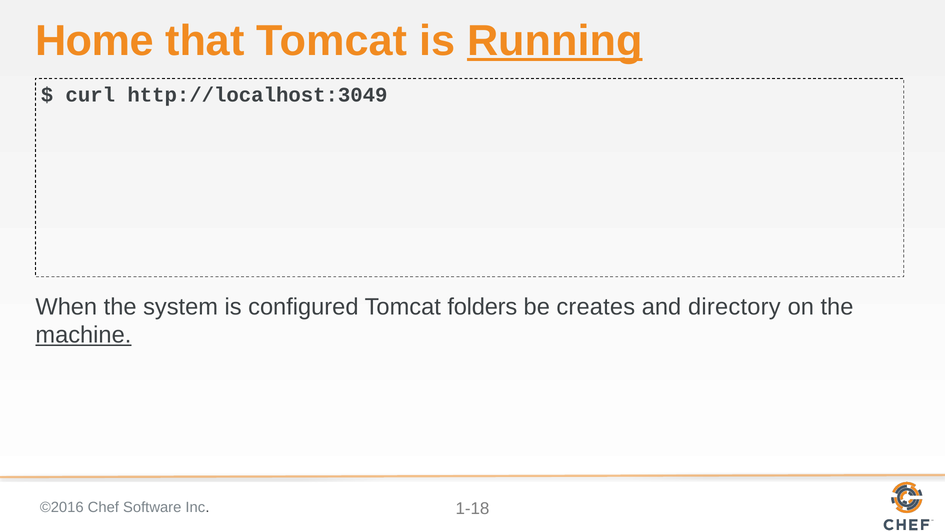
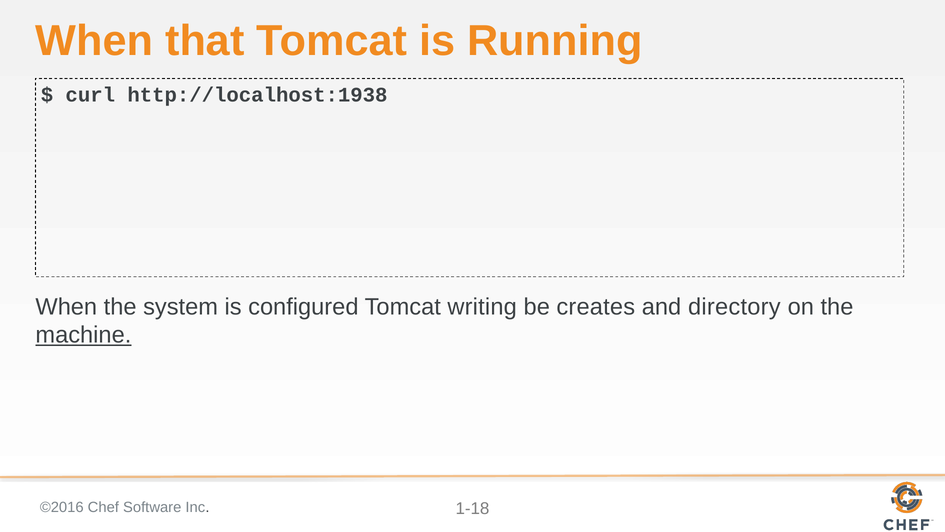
Home at (95, 41): Home -> When
Running underline: present -> none
http://localhost:3049: http://localhost:3049 -> http://localhost:1938
folders: folders -> writing
